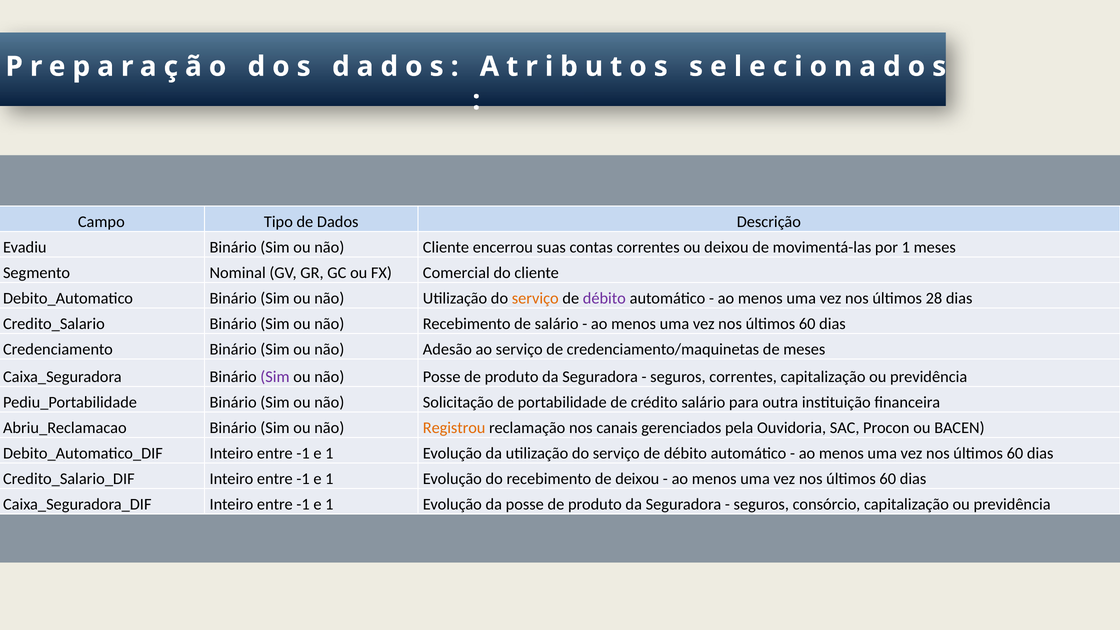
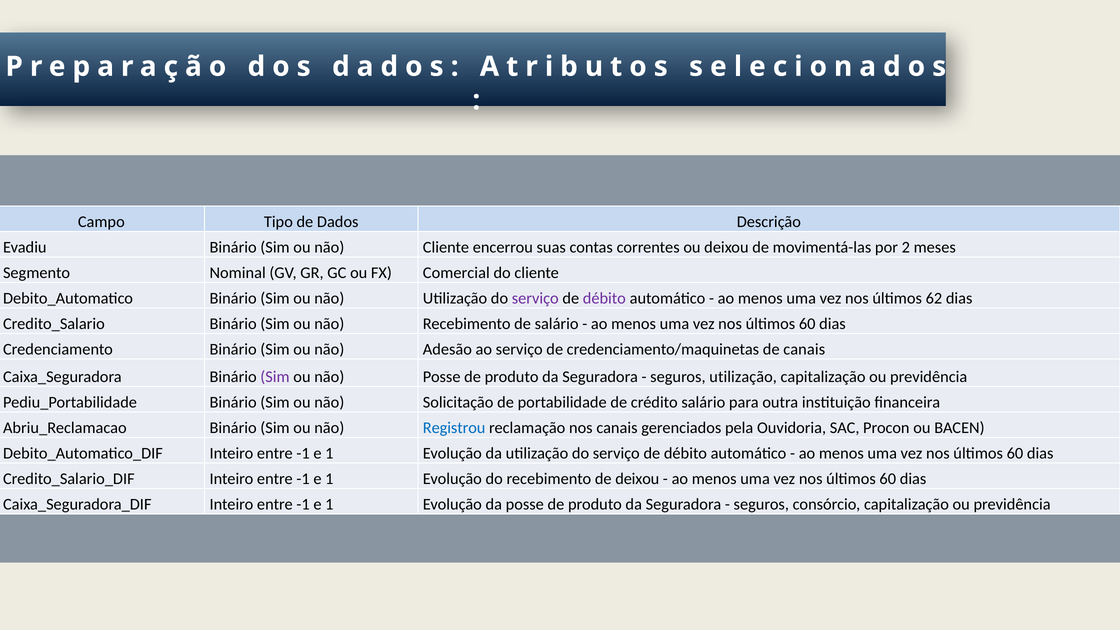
por 1: 1 -> 2
serviço at (535, 298) colour: orange -> purple
28: 28 -> 62
de meses: meses -> canais
seguros correntes: correntes -> utilização
Registrou colour: orange -> blue
